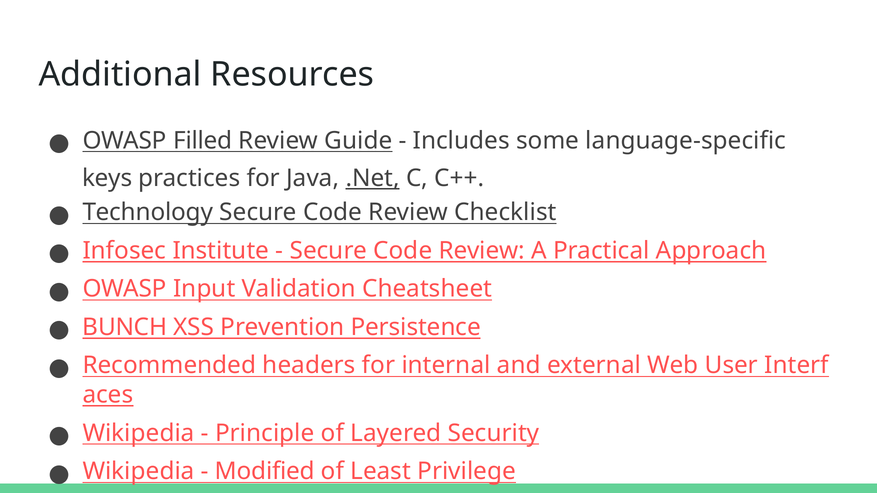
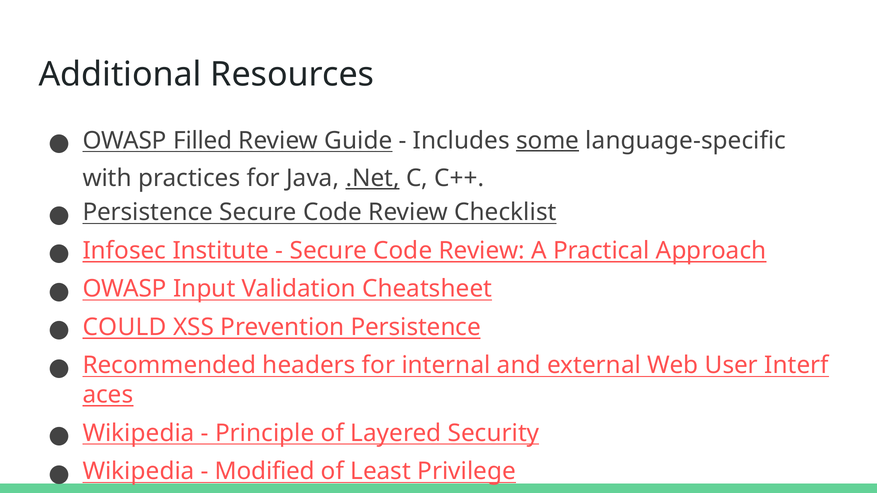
some underline: none -> present
keys: keys -> with
Technology at (148, 213): Technology -> Persistence
BUNCH: BUNCH -> COULD
